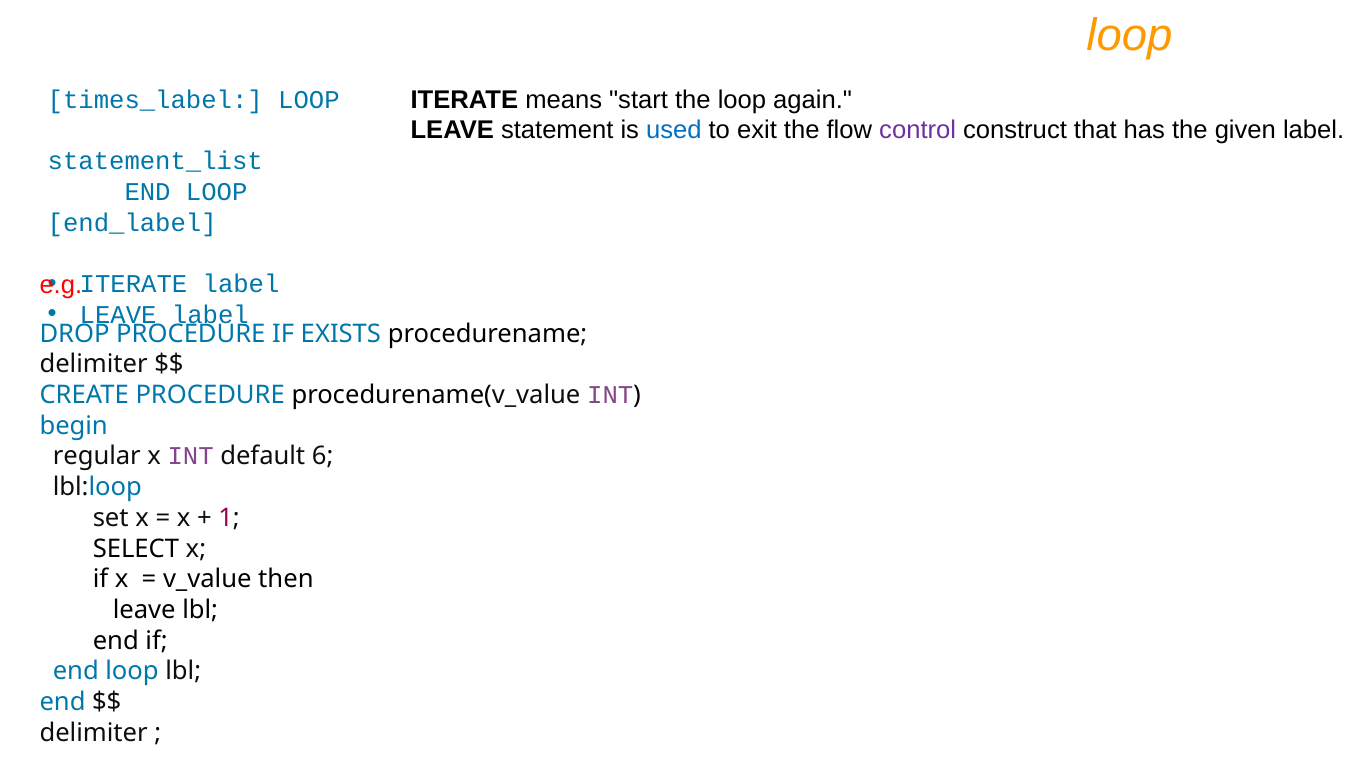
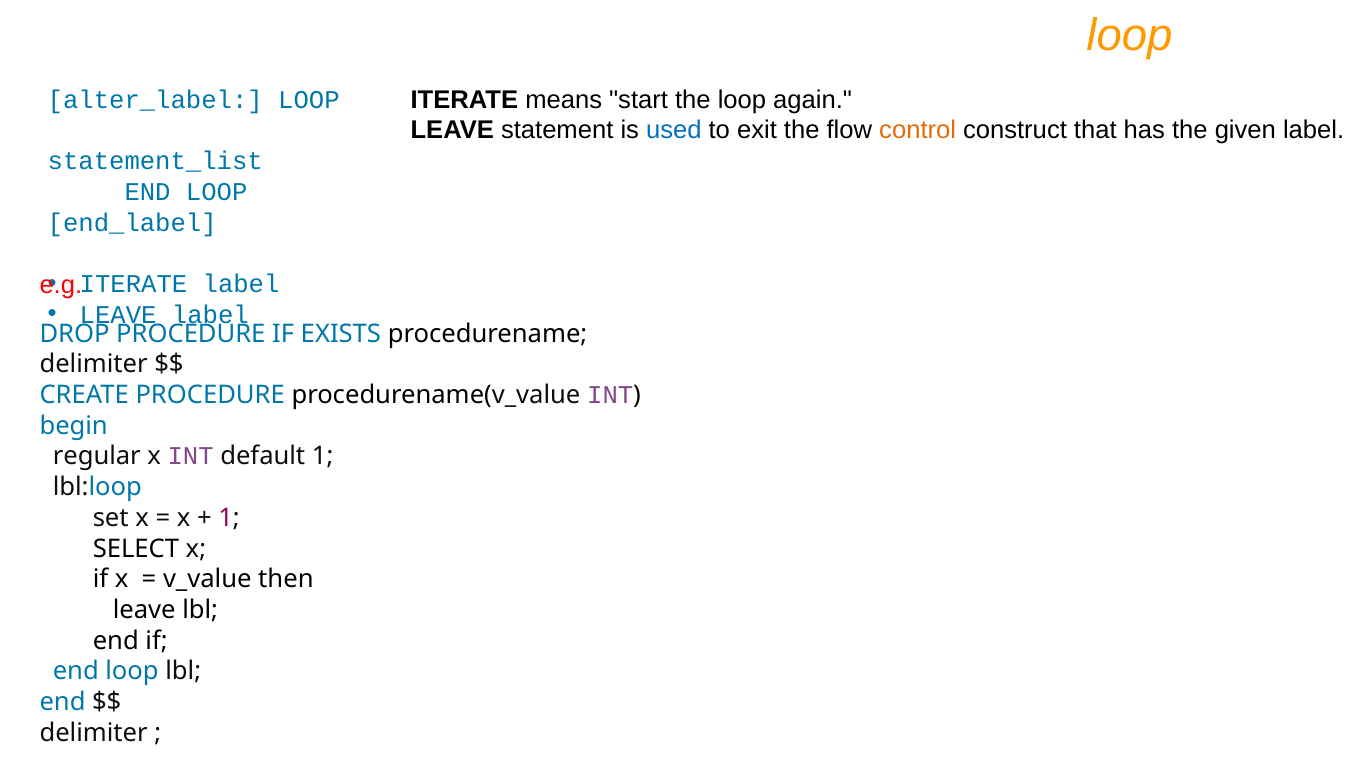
times_label: times_label -> alter_label
control colour: purple -> orange
default 6: 6 -> 1
